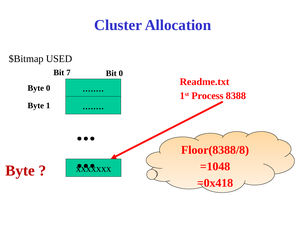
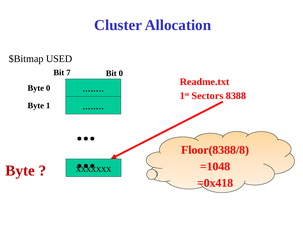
Process: Process -> Sectors
